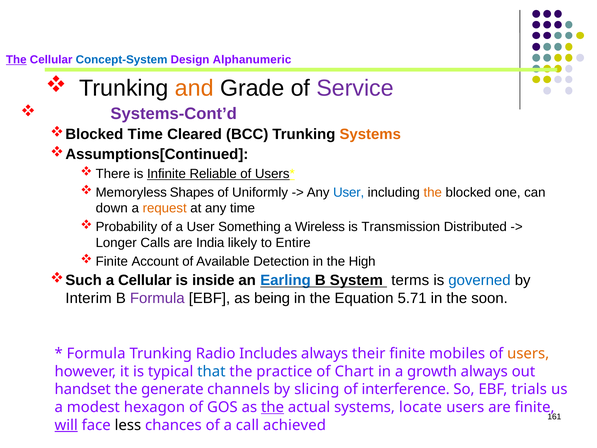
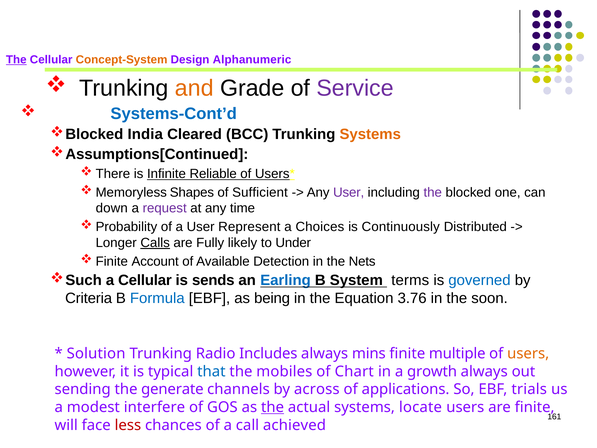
Concept-System colour: blue -> orange
Systems-Cont’d colour: purple -> blue
Time at (145, 134): Time -> India
Uniformly: Uniformly -> Sufficient
User at (349, 192) colour: blue -> purple
the at (433, 192) colour: orange -> purple
request colour: orange -> purple
Something: Something -> Represent
Wireless: Wireless -> Choices
Transmission: Transmission -> Continuously
Calls underline: none -> present
India: India -> Fully
Entire: Entire -> Under
High: High -> Nets
inside: inside -> sends
Interim: Interim -> Criteria
Formula at (157, 298) colour: purple -> blue
5.71: 5.71 -> 3.76
Formula at (96, 353): Formula -> Solution
their: their -> mins
mobiles: mobiles -> multiple
practice: practice -> mobiles
handset: handset -> sending
slicing: slicing -> across
interference: interference -> applications
hexagon: hexagon -> interfere
will underline: present -> none
less colour: black -> red
